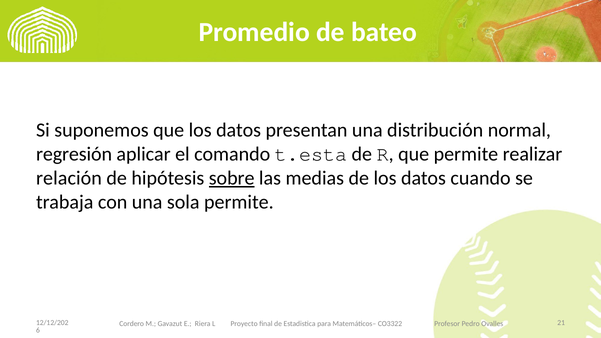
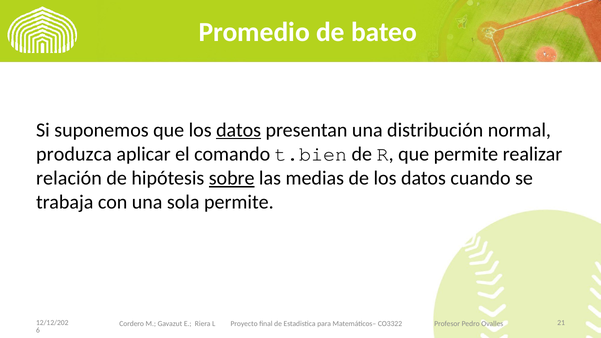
datos at (239, 130) underline: none -> present
regresión: regresión -> produzca
t.esta: t.esta -> t.bien
